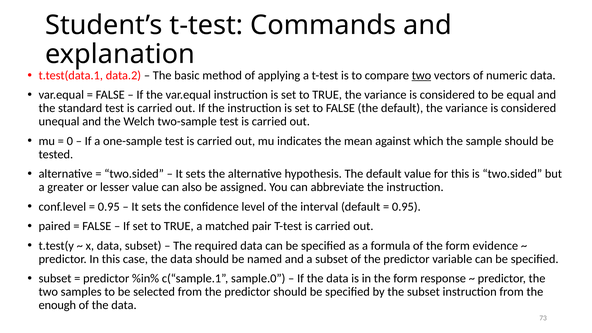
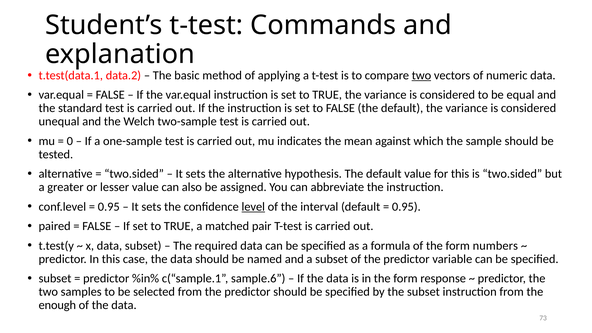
level underline: none -> present
evidence: evidence -> numbers
sample.0: sample.0 -> sample.6
